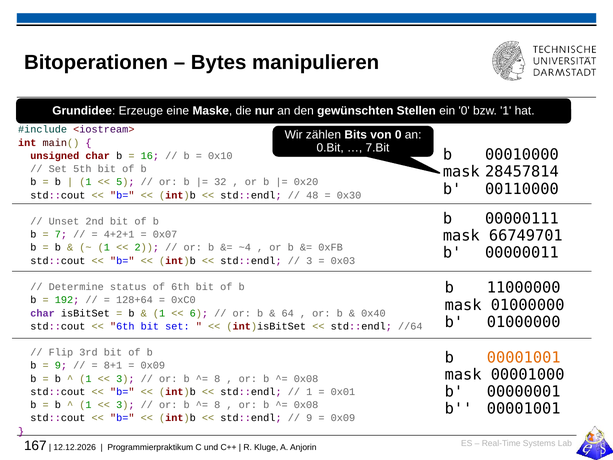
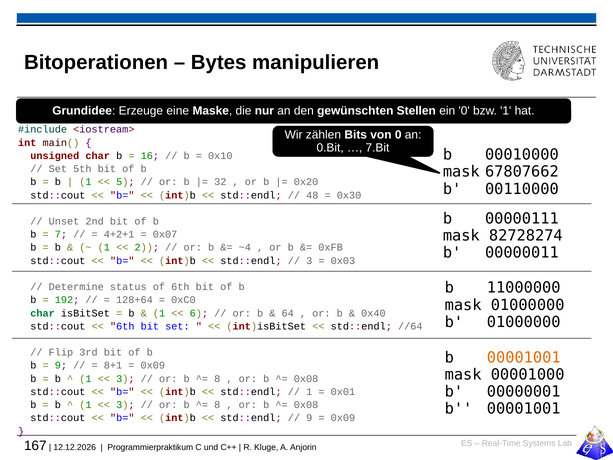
28457814: 28457814 -> 67807662
66749701: 66749701 -> 82728274
char at (43, 313) colour: purple -> green
